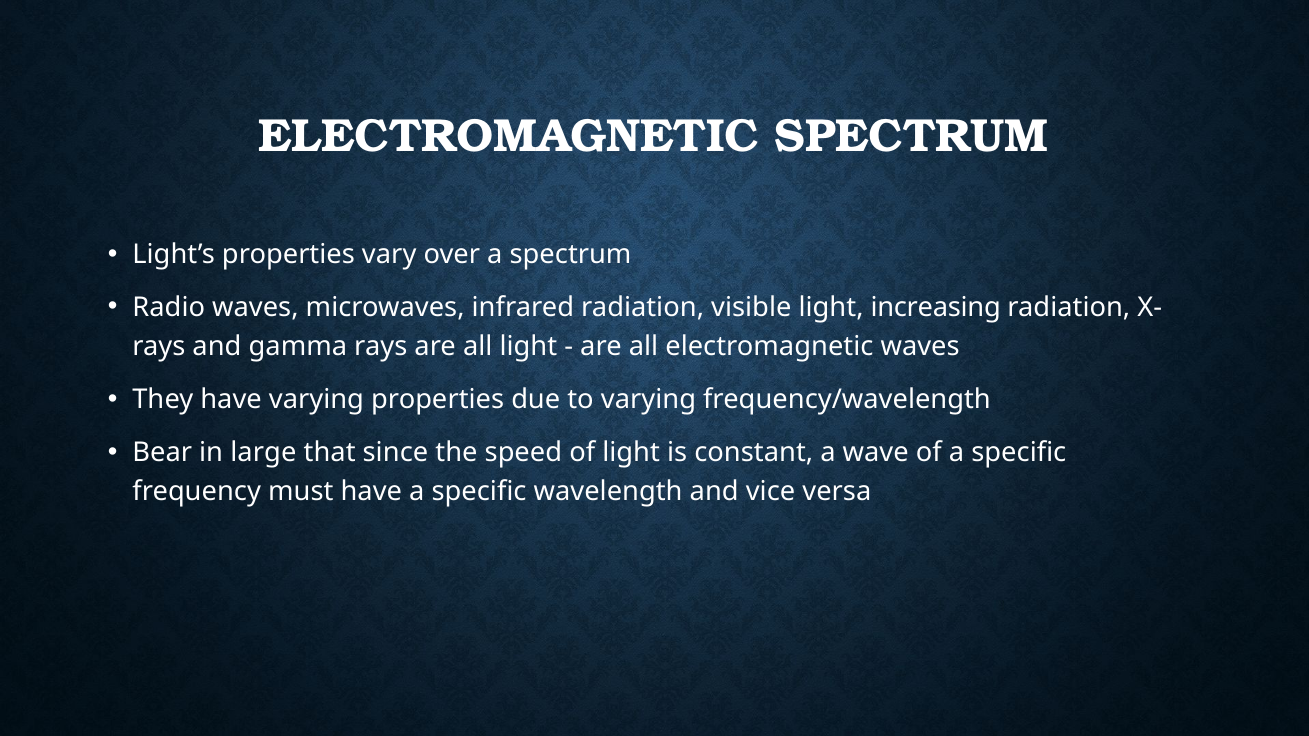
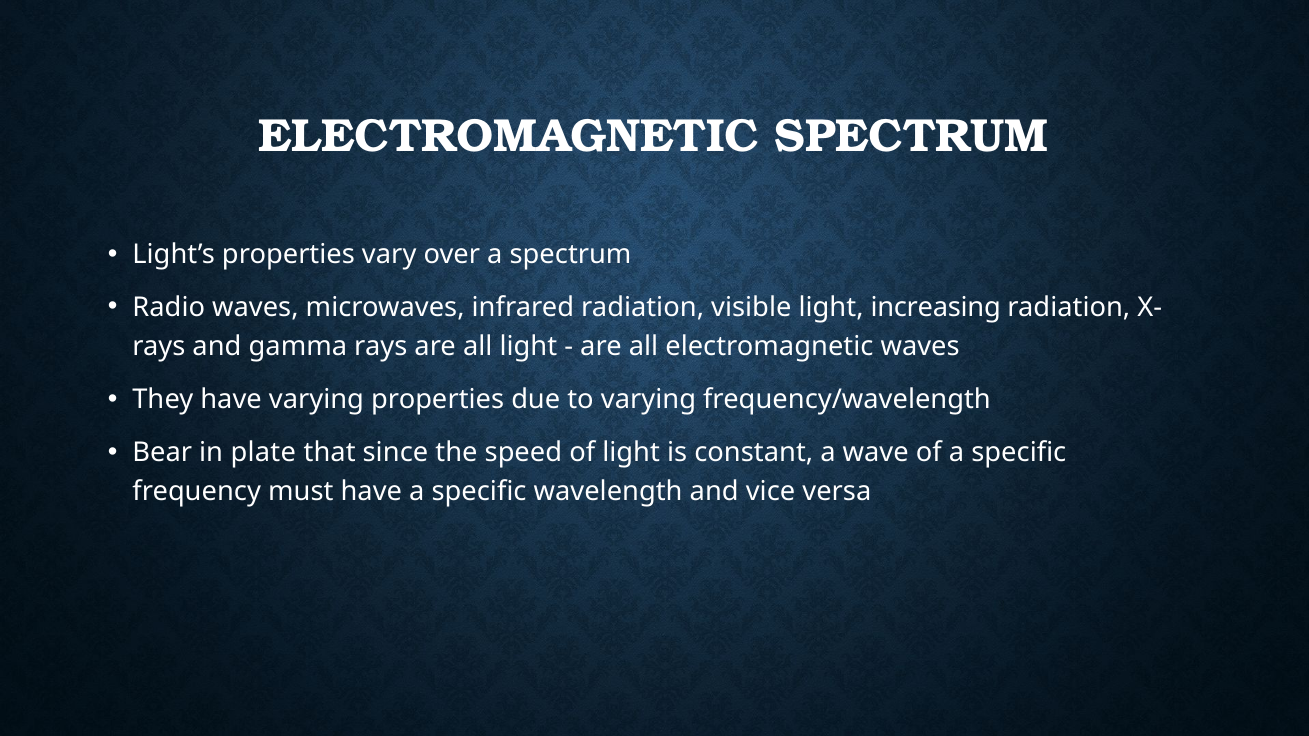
large: large -> plate
